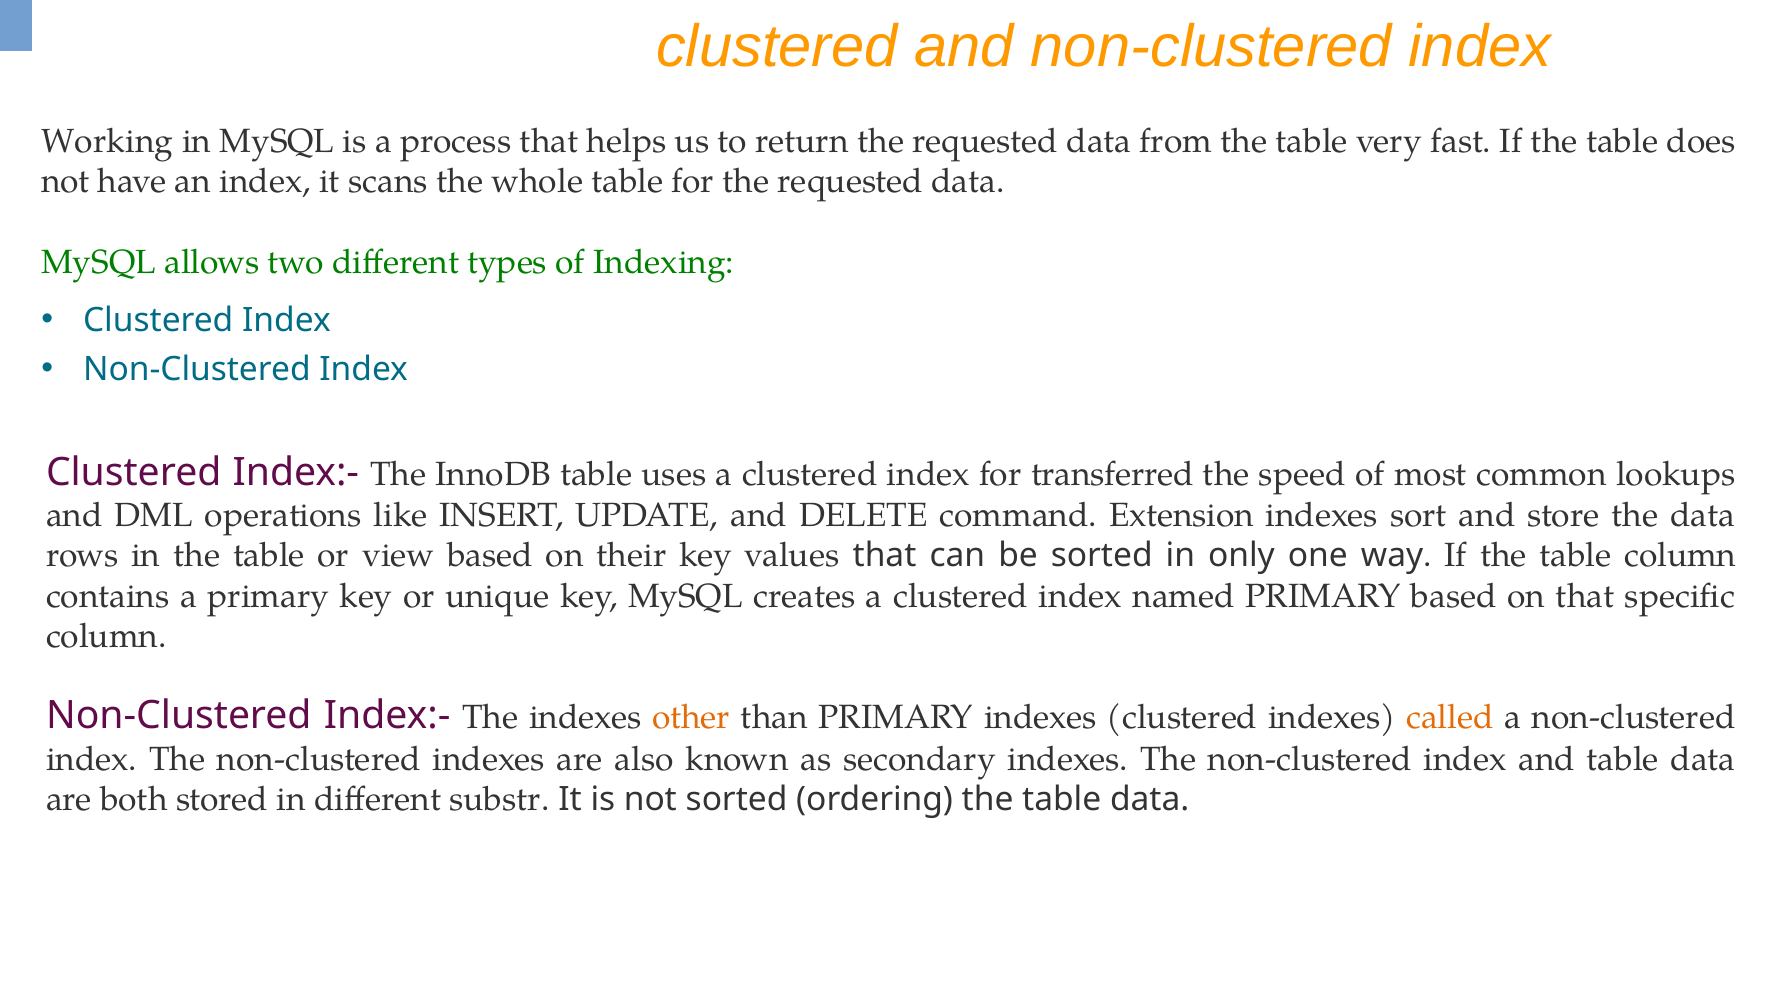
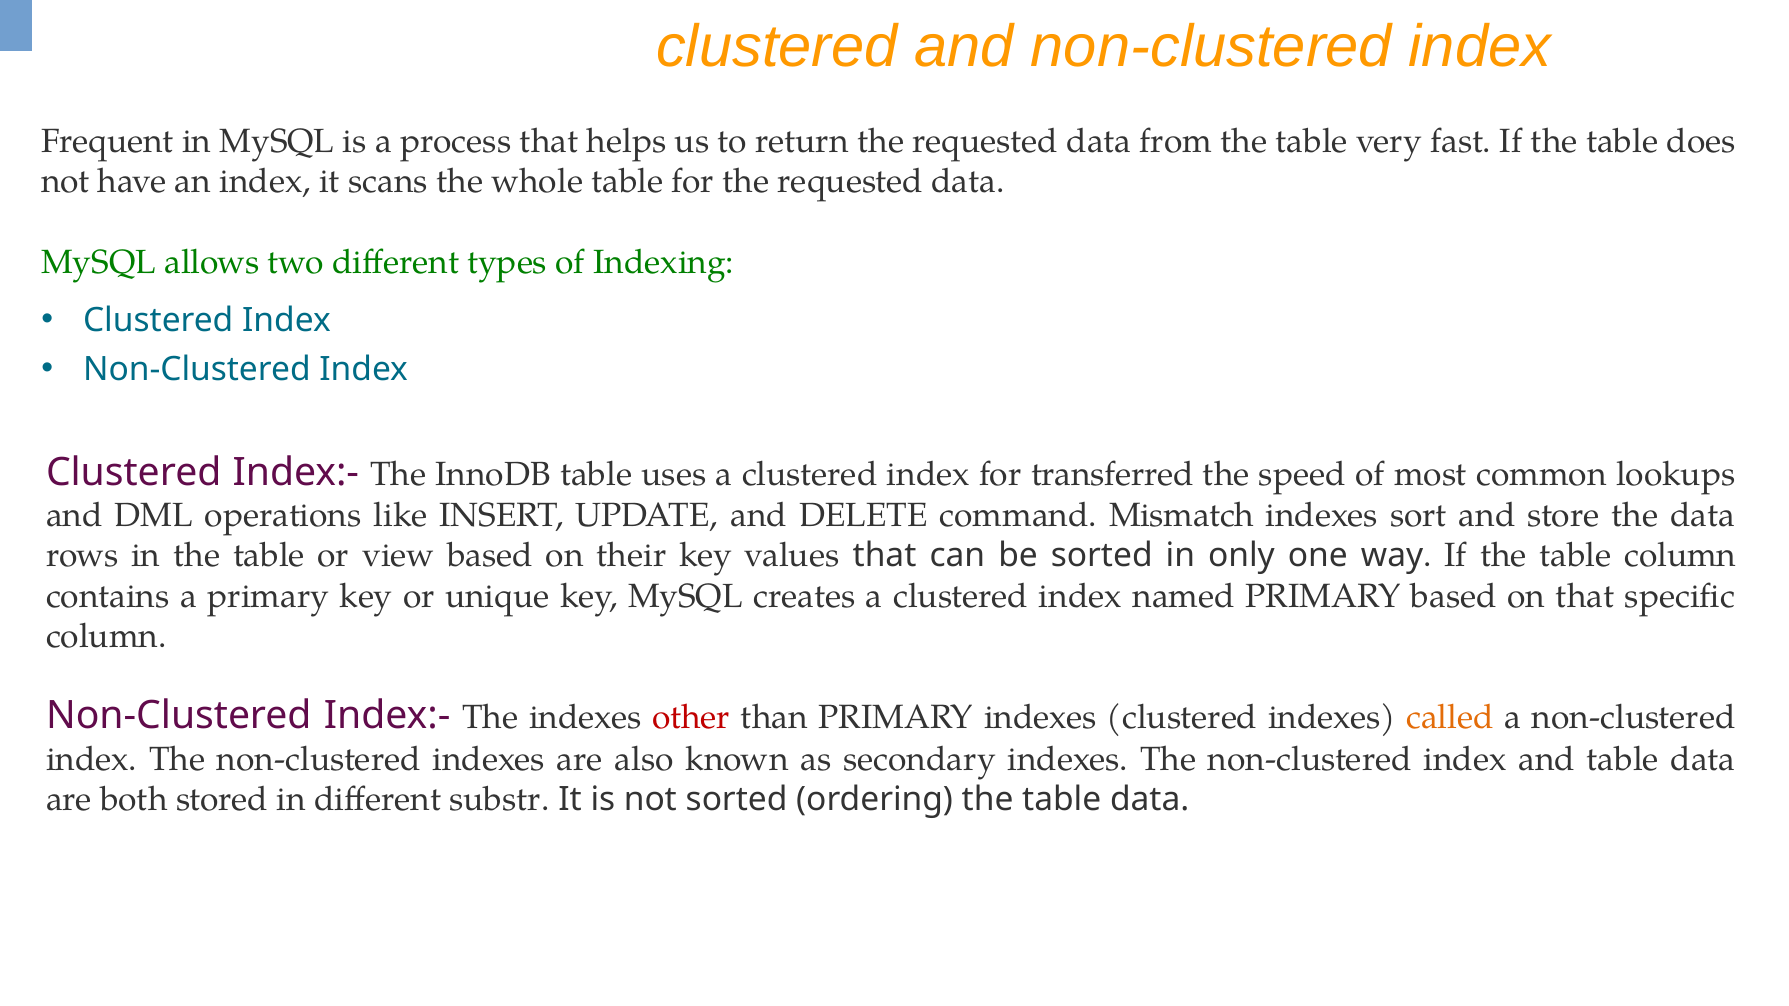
Working: Working -> Frequent
Extension: Extension -> Mismatch
other colour: orange -> red
